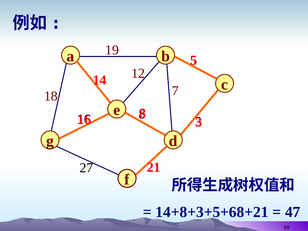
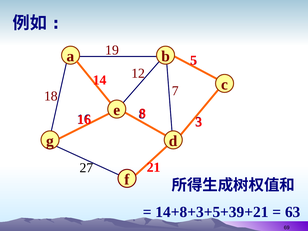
14+8+3+5+68+21: 14+8+3+5+68+21 -> 14+8+3+5+39+21
47: 47 -> 63
